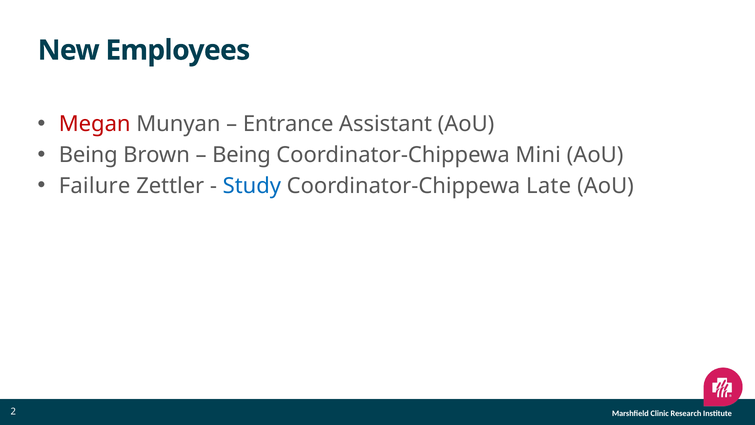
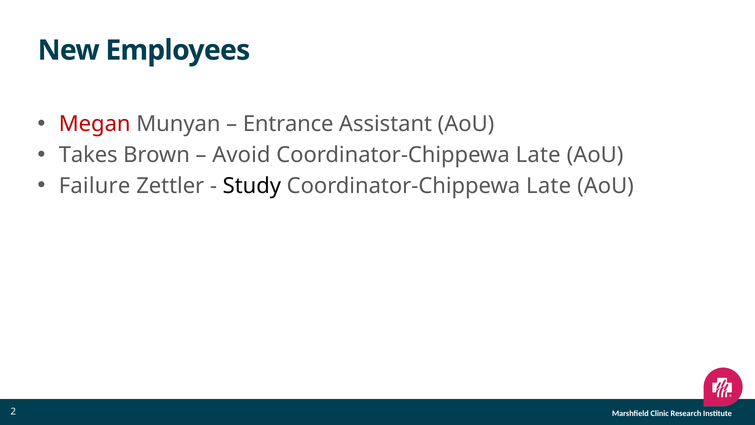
Being at (88, 155): Being -> Takes
Being at (242, 155): Being -> Avoid
Mini at (538, 155): Mini -> Late
Study colour: blue -> black
